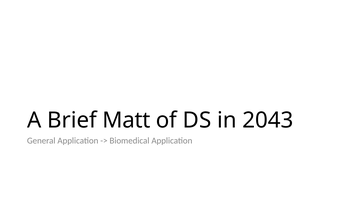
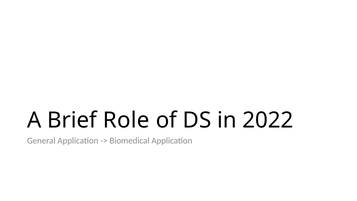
Matt: Matt -> Role
2043: 2043 -> 2022
